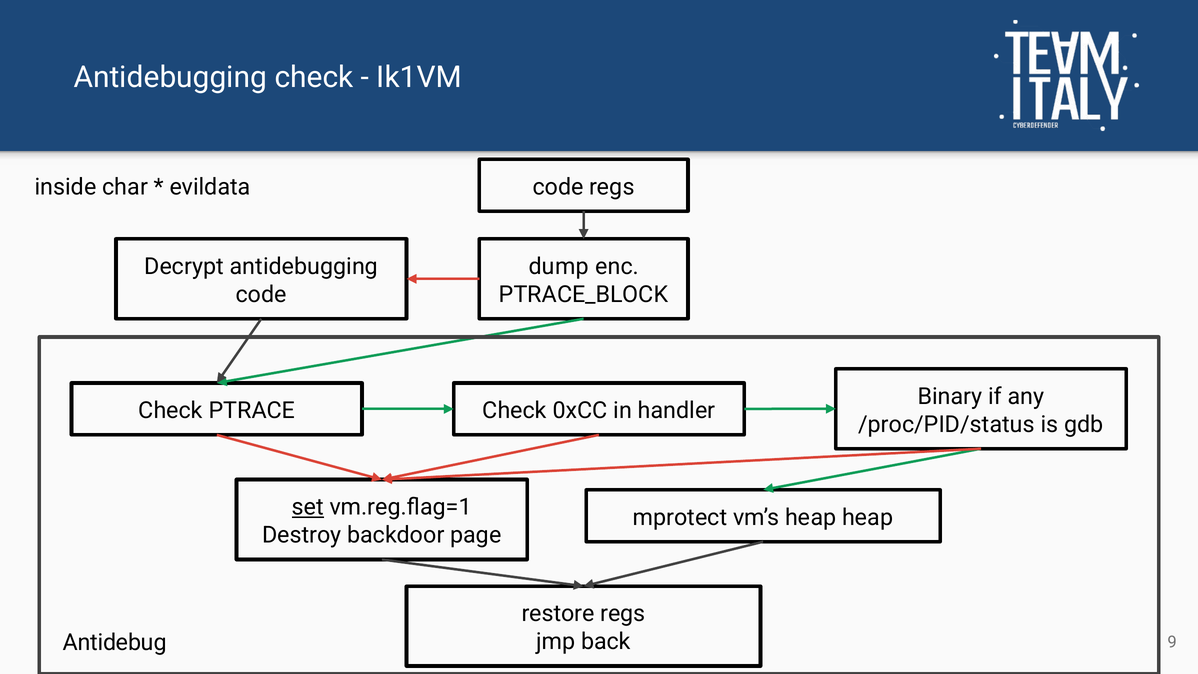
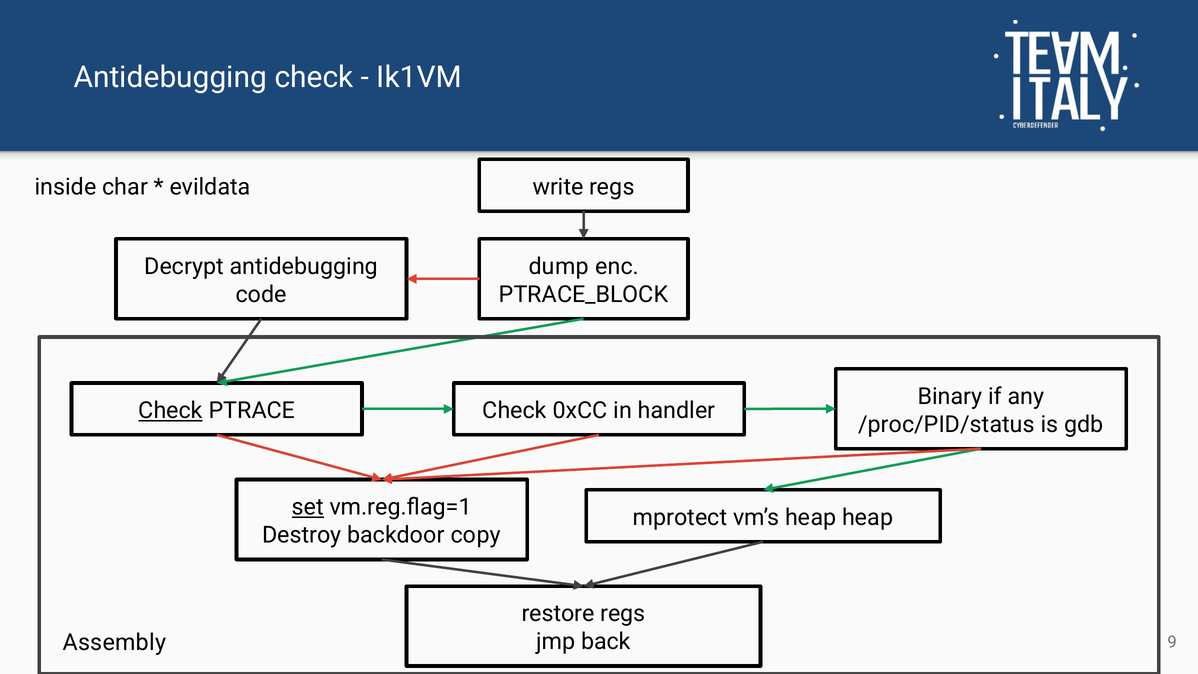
code at (558, 187): code -> write
Check at (171, 411) underline: none -> present
page: page -> copy
Antidebug: Antidebug -> Assembly
